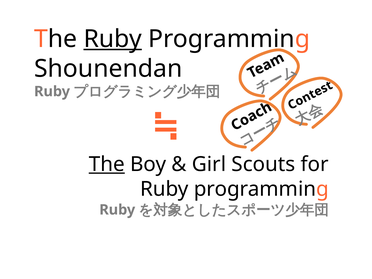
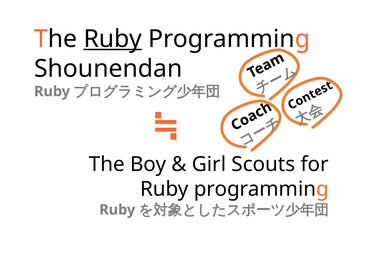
The at (107, 164) underline: present -> none
